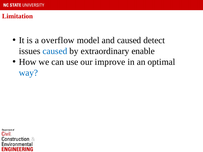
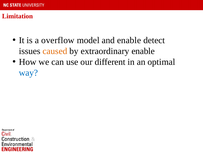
and caused: caused -> enable
caused at (55, 51) colour: blue -> orange
improve: improve -> different
